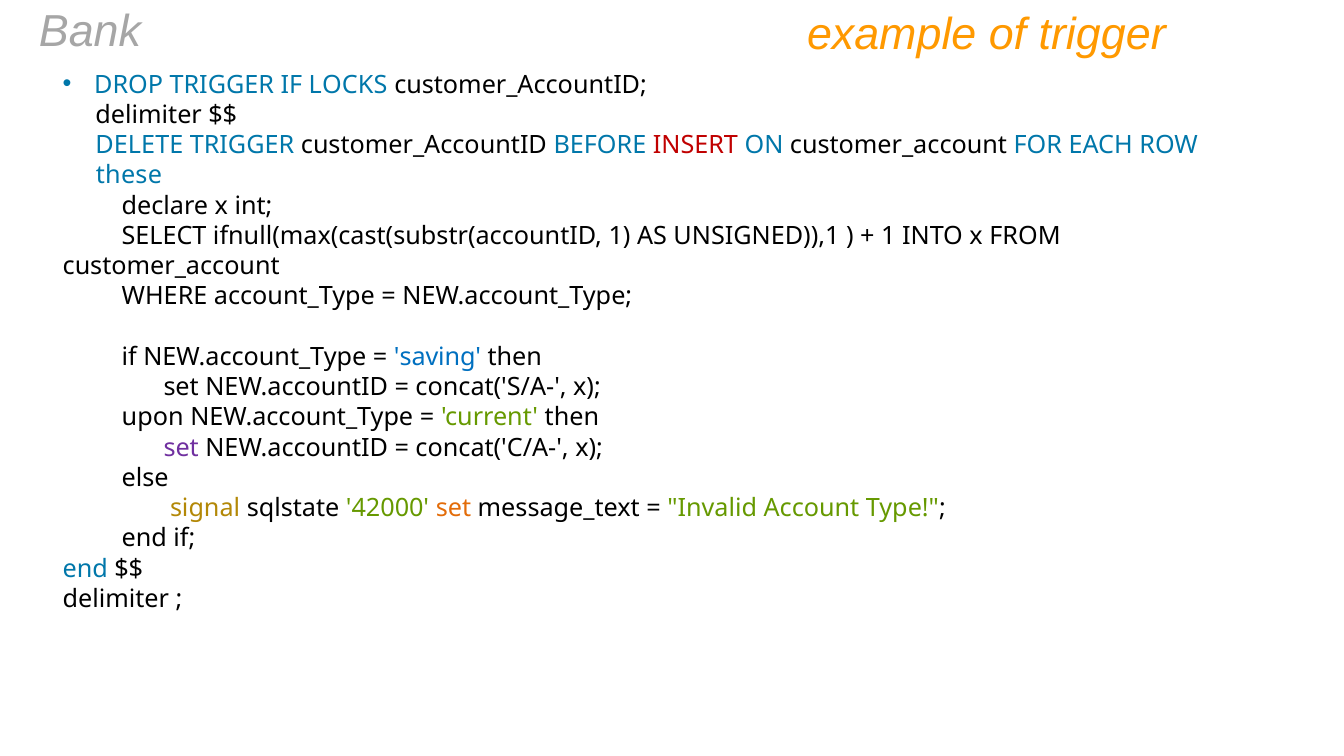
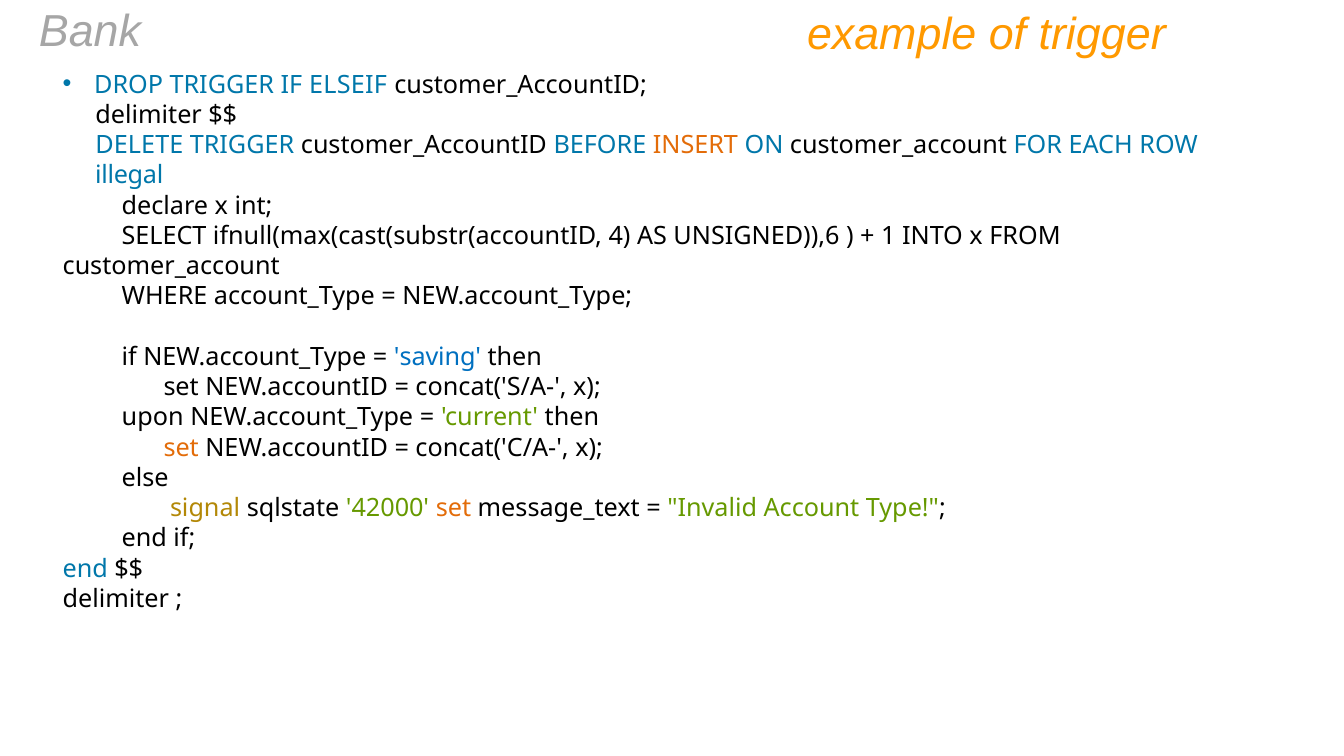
LOCKS: LOCKS -> ELSEIF
INSERT colour: red -> orange
these: these -> illegal
ifnull(max(cast(substr(accountID 1: 1 -> 4
UNSIGNED)),1: UNSIGNED)),1 -> UNSIGNED)),6
set at (181, 448) colour: purple -> orange
